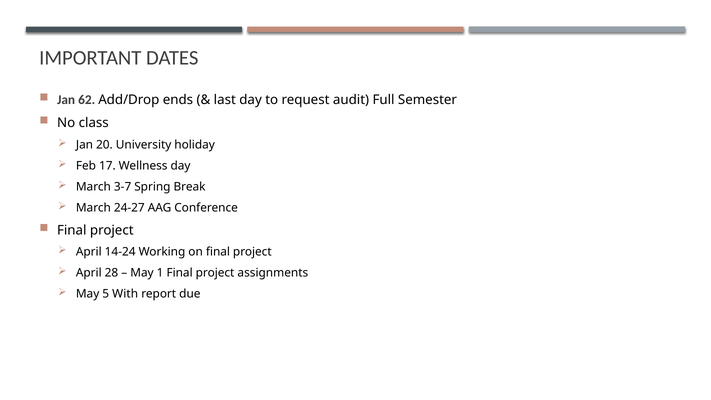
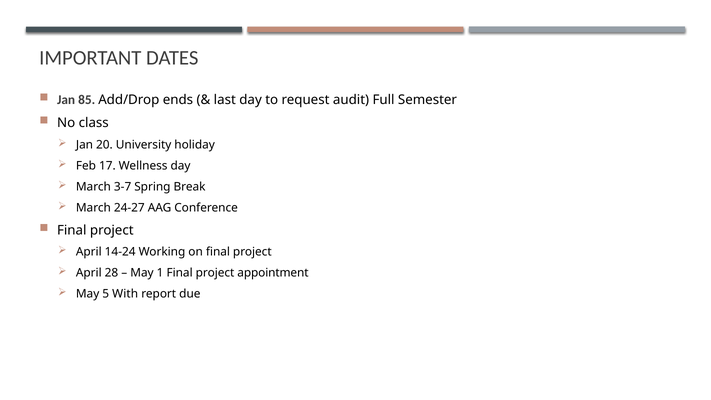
62: 62 -> 85
assignments: assignments -> appointment
